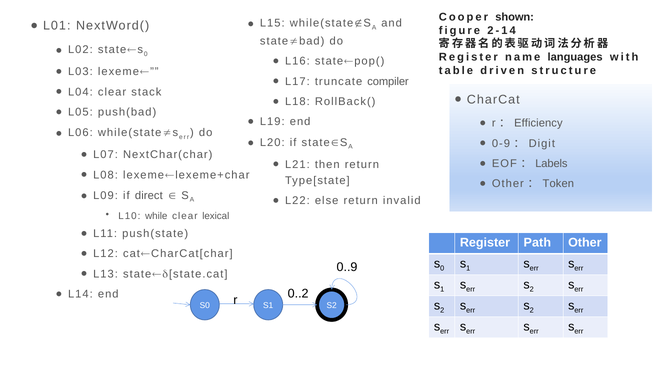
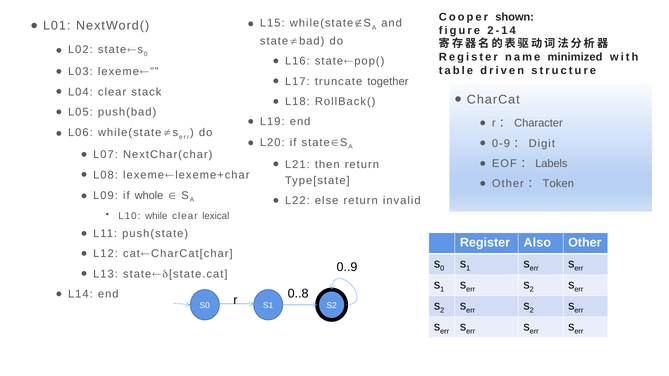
languages: languages -> minimized
compiler: compiler -> together
Efficiency: Efficiency -> Character
direct: direct -> whole
Path: Path -> Also
0..2: 0..2 -> 0..8
